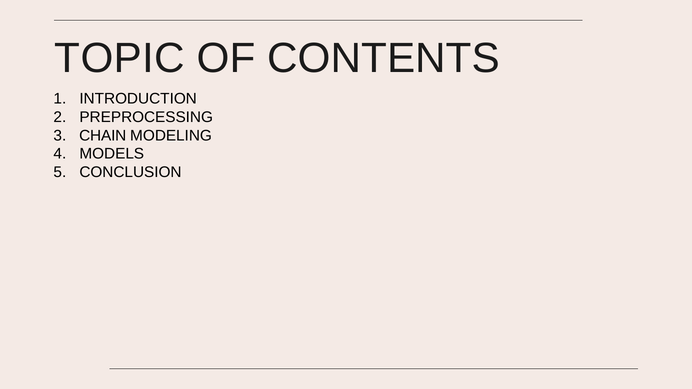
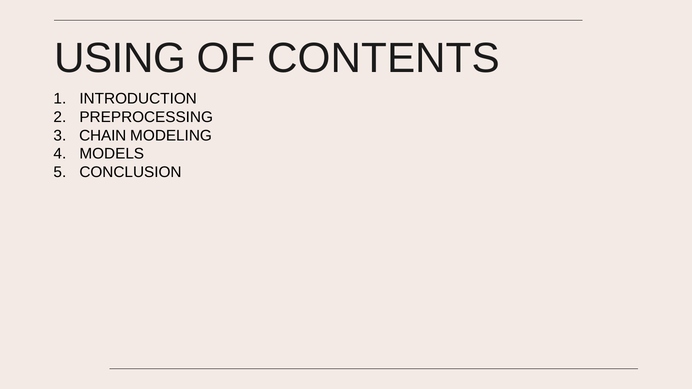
TOPIC: TOPIC -> USING
